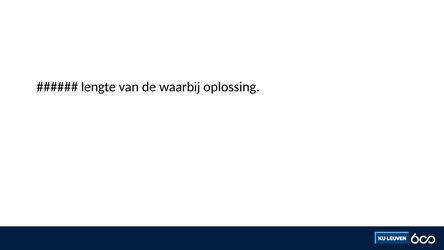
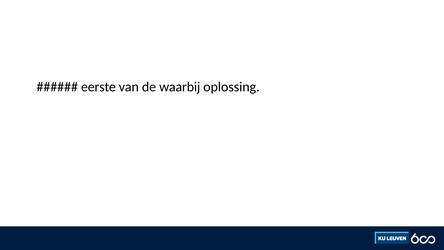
lengte: lengte -> eerste
